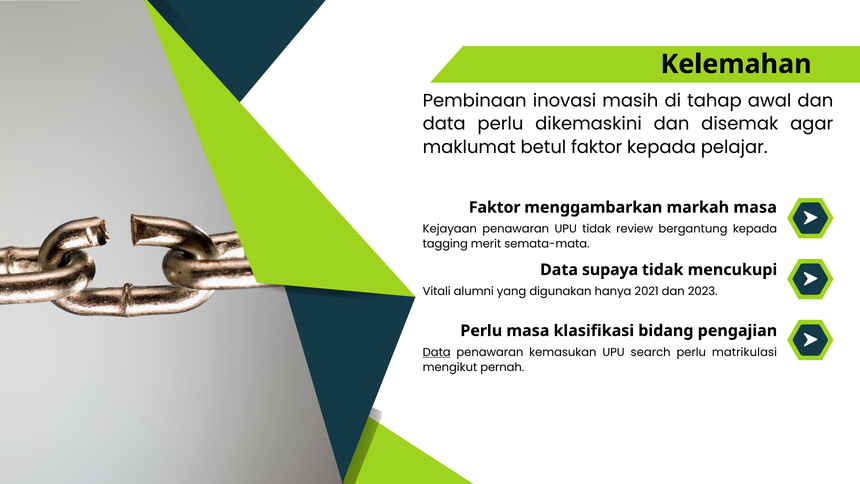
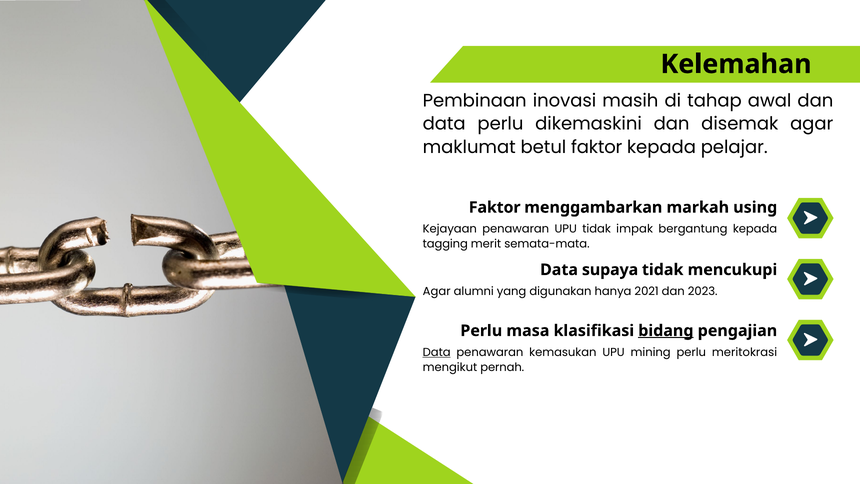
markah masa: masa -> using
review: review -> impak
Vitali at (437, 291): Vitali -> Agar
bidang underline: none -> present
search: search -> mining
matrikulasi: matrikulasi -> meritokrasi
